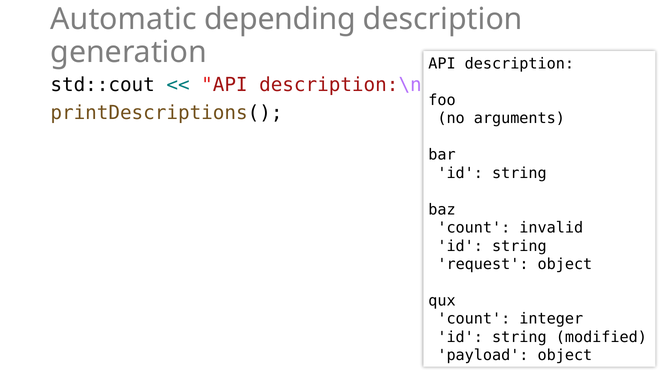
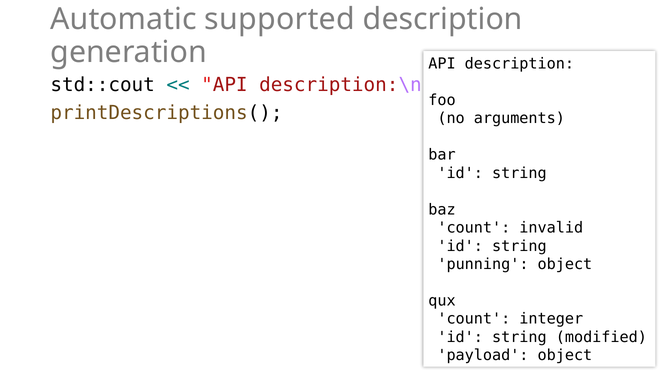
depending: depending -> supported
request: request -> punning
